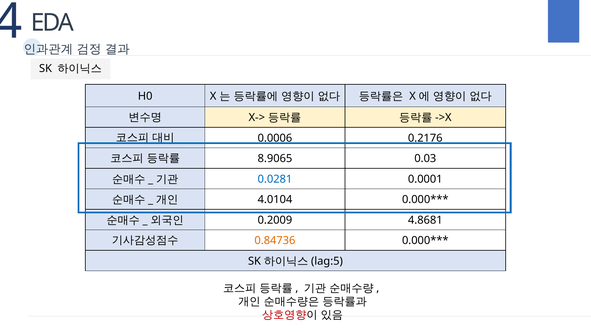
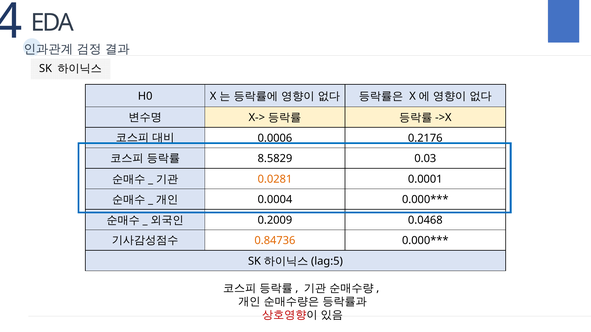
8.9065: 8.9065 -> 8.5829
0.0281 colour: blue -> orange
4.0104: 4.0104 -> 0.0004
4.8681: 4.8681 -> 0.0468
